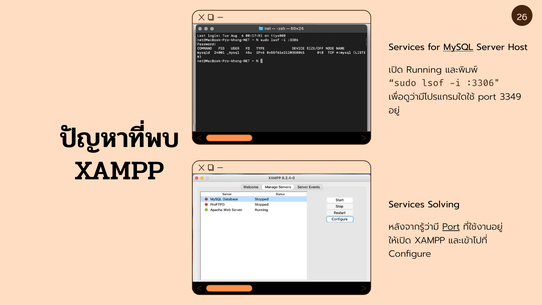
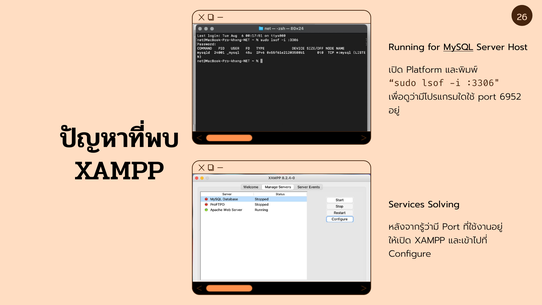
Services at (407, 47): Services -> Running
Running: Running -> Platform
3349: 3349 -> 6952
Port at (451, 227) underline: present -> none
